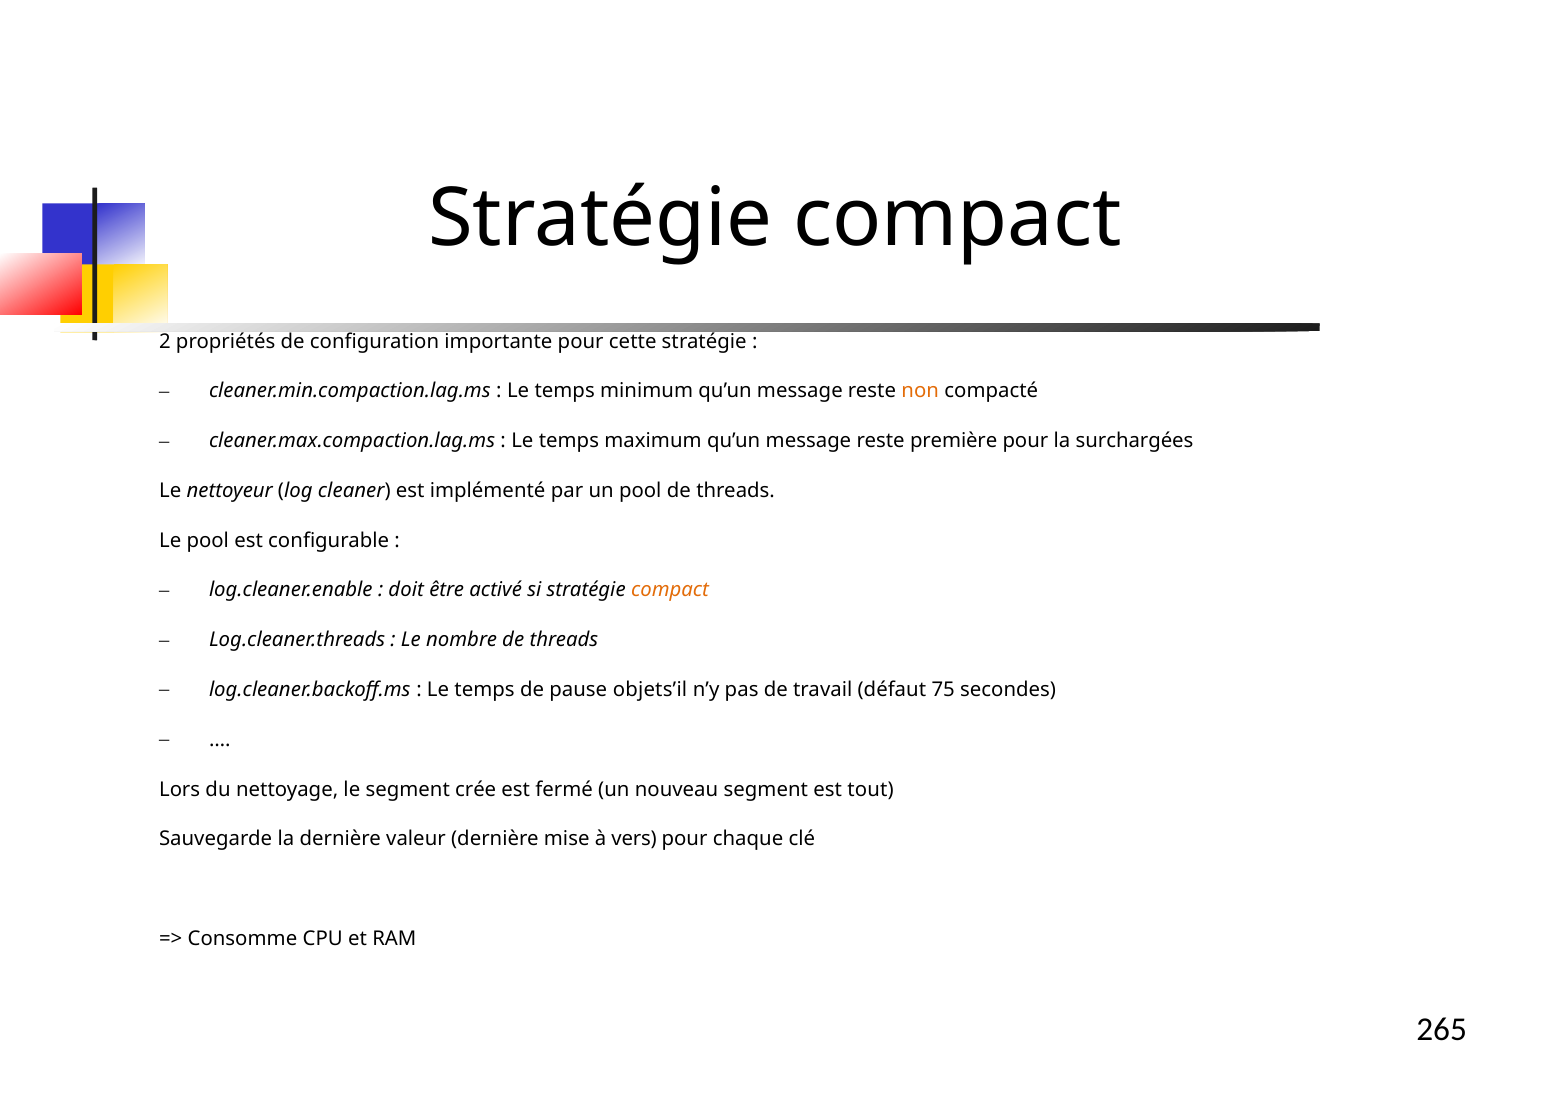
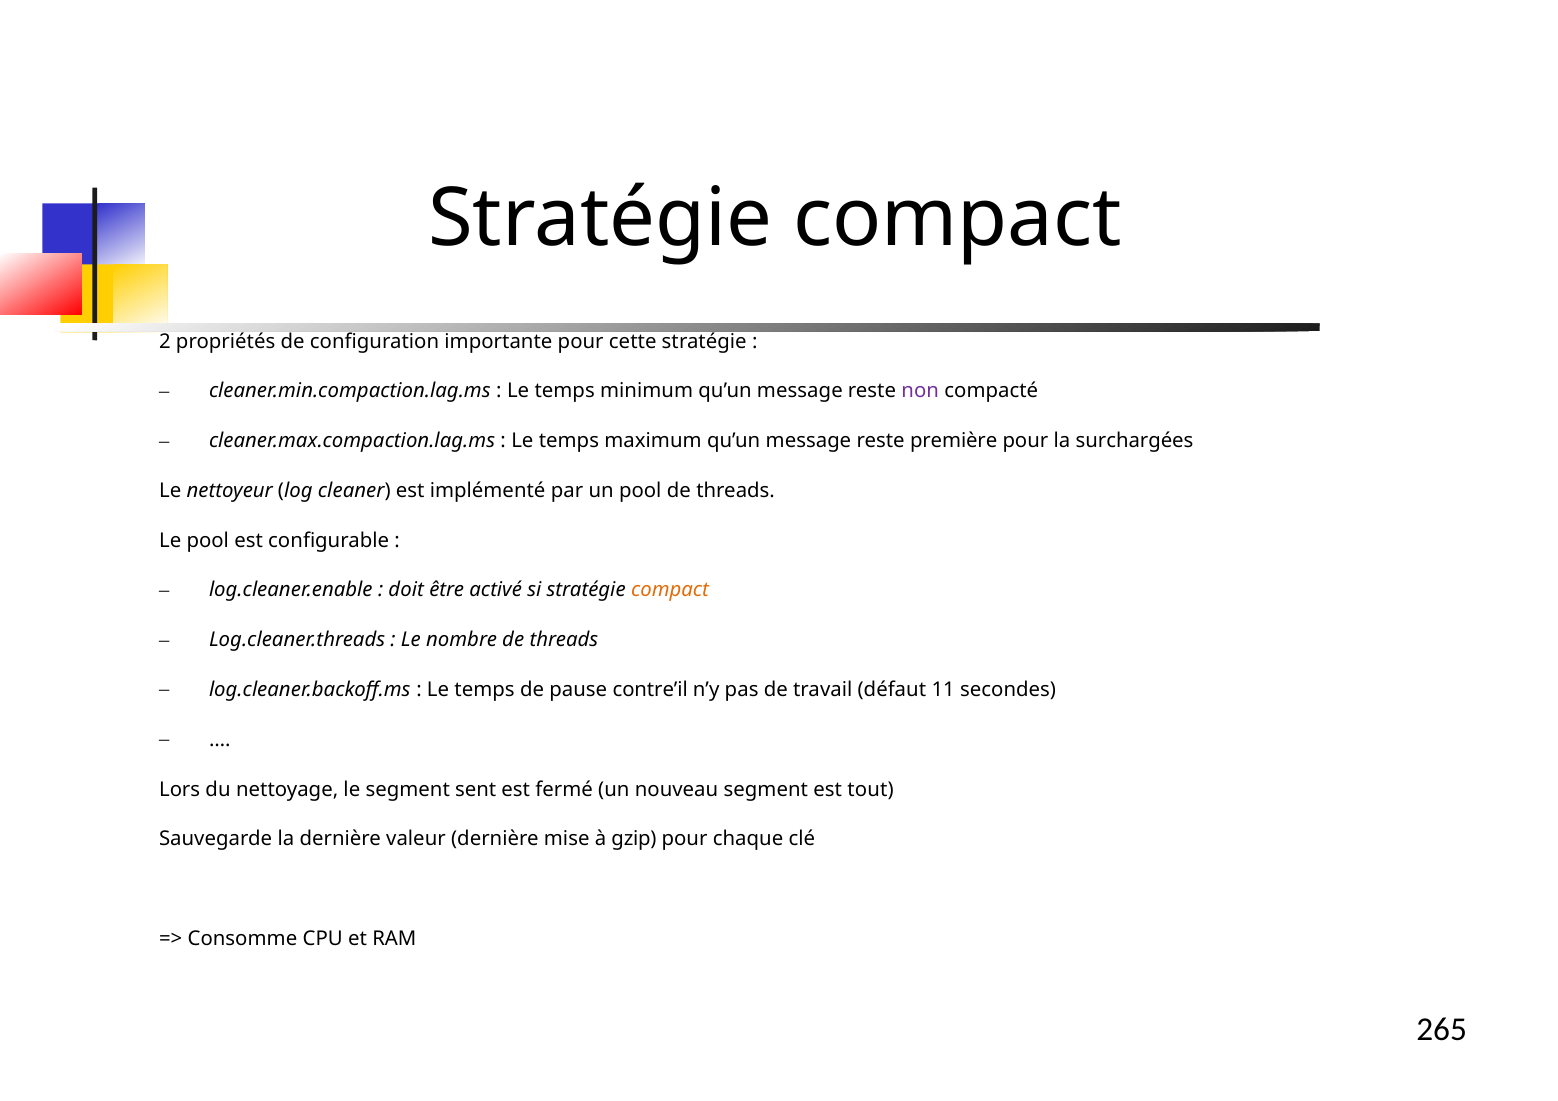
non colour: orange -> purple
objets’il: objets’il -> contre’il
75: 75 -> 11
crée: crée -> sent
vers: vers -> gzip
